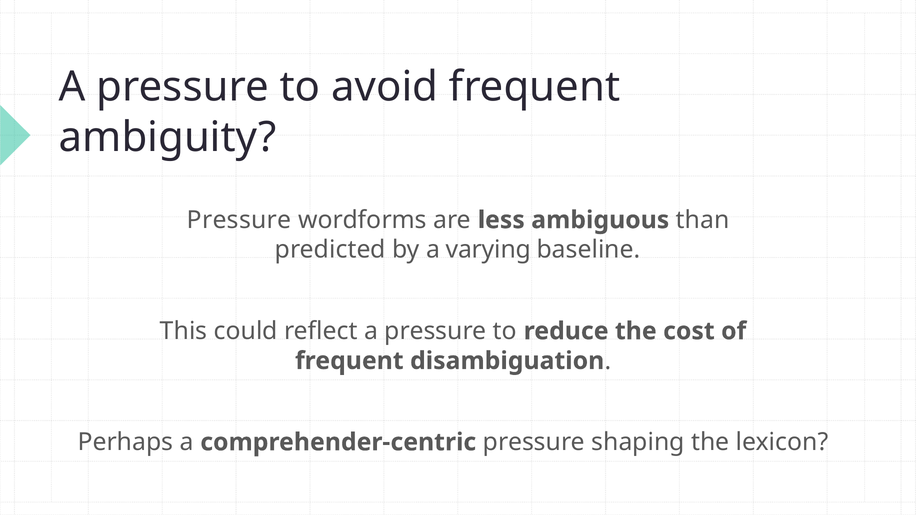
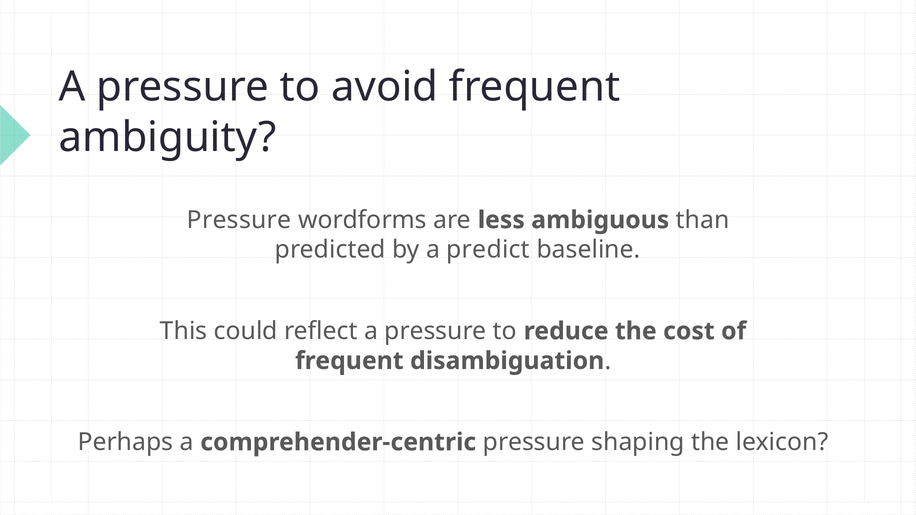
varying: varying -> predict
